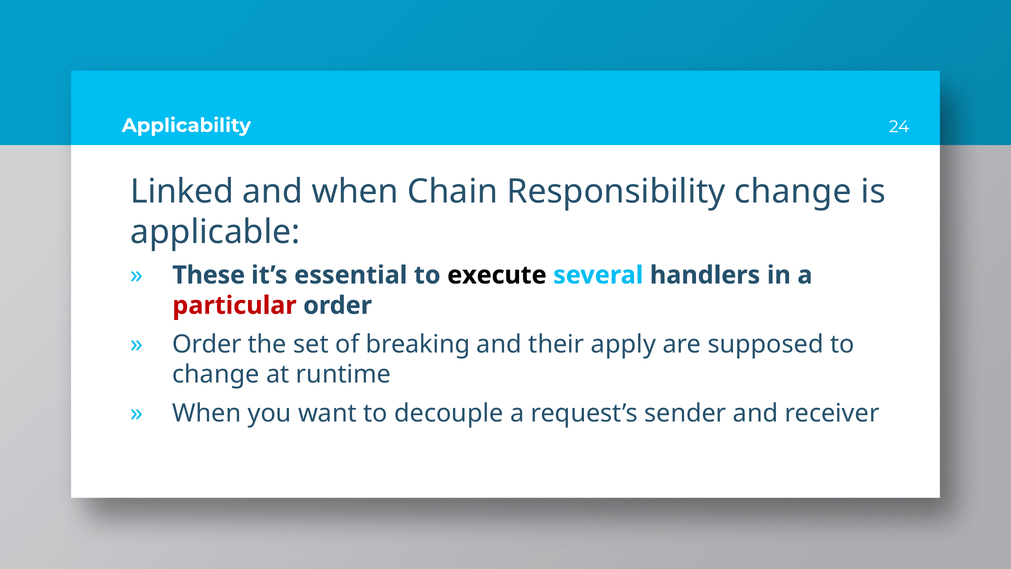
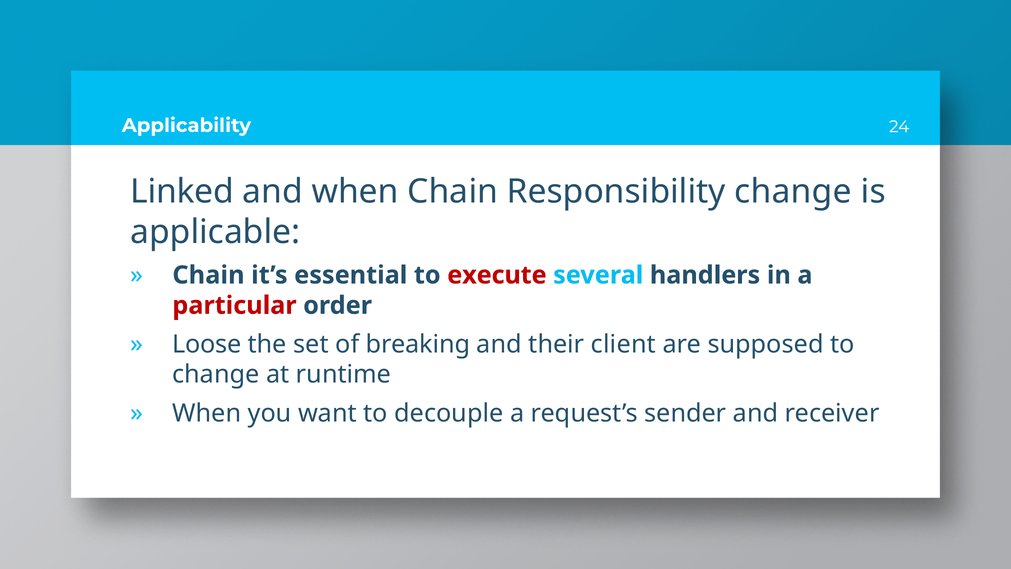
These at (209, 275): These -> Chain
execute colour: black -> red
Order at (207, 344): Order -> Loose
apply: apply -> client
